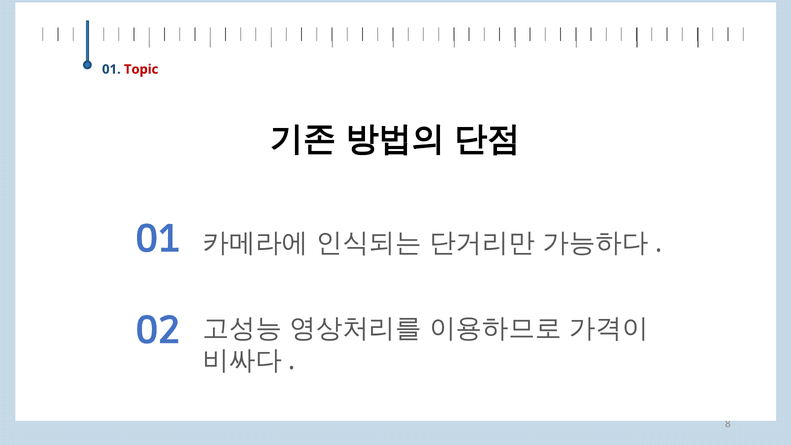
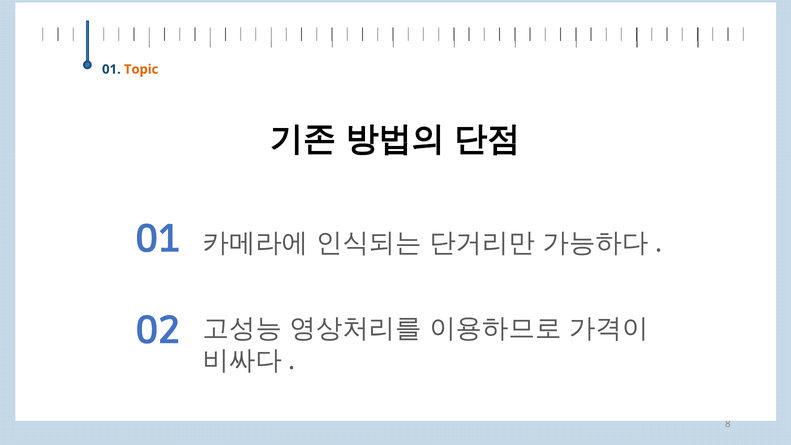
Topic colour: red -> orange
